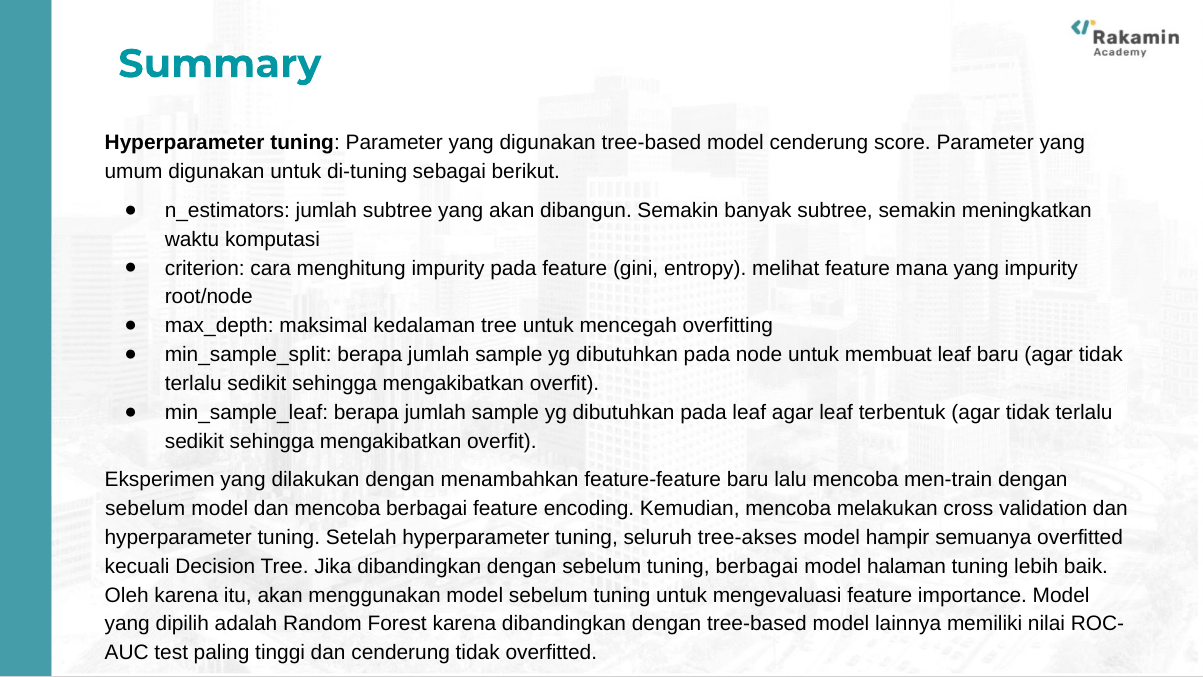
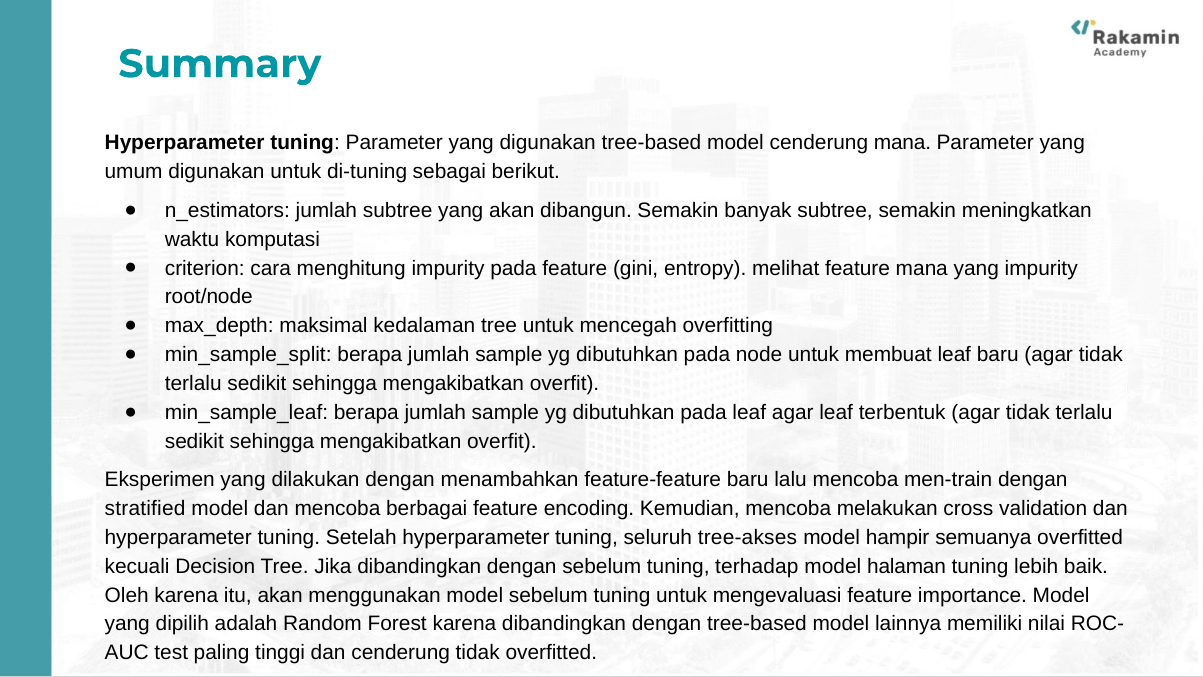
cenderung score: score -> mana
sebelum at (145, 509): sebelum -> stratified
tuning berbagai: berbagai -> terhadap
